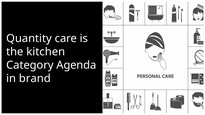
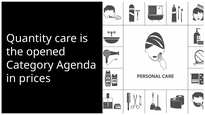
kitchen: kitchen -> opened
brand: brand -> prices
